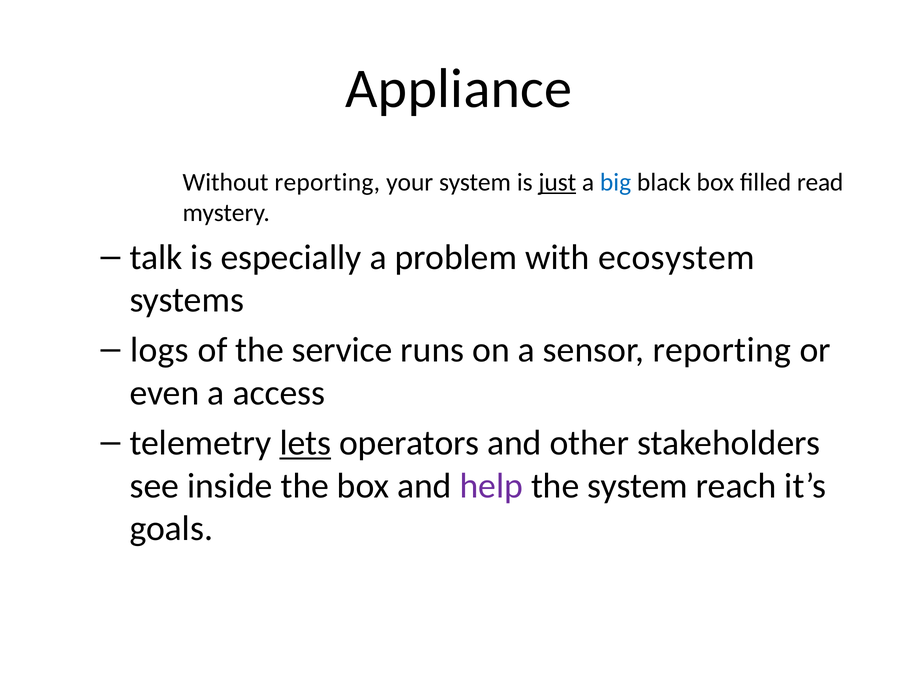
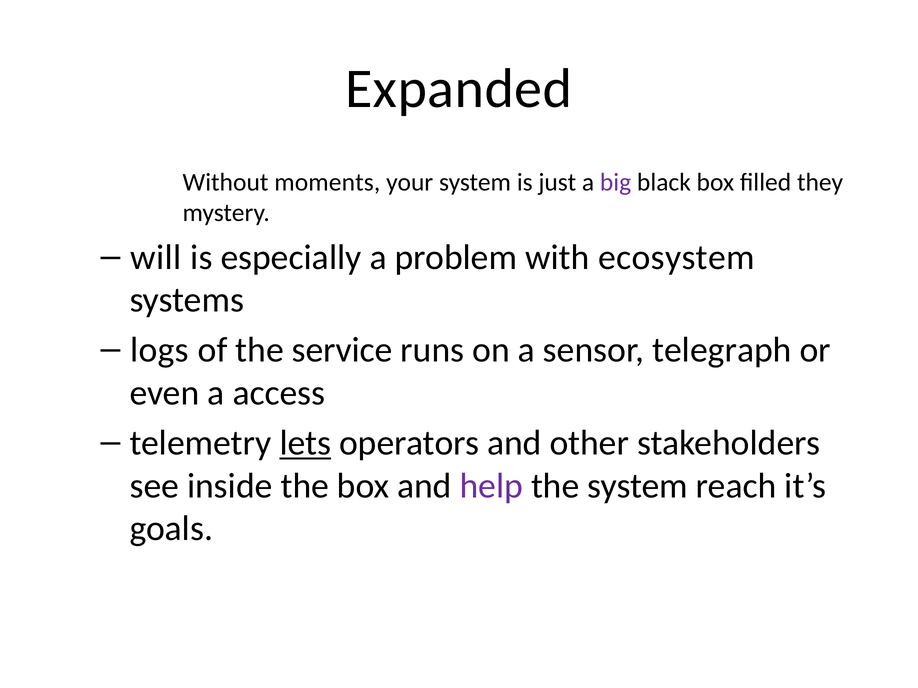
Appliance: Appliance -> Expanded
Without reporting: reporting -> moments
just underline: present -> none
big colour: blue -> purple
read: read -> they
talk: talk -> will
sensor reporting: reporting -> telegraph
